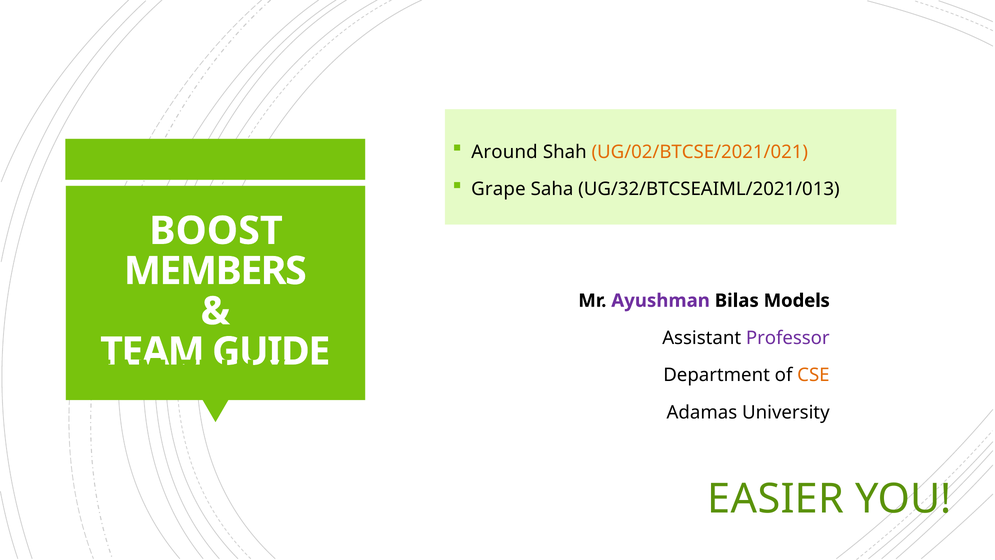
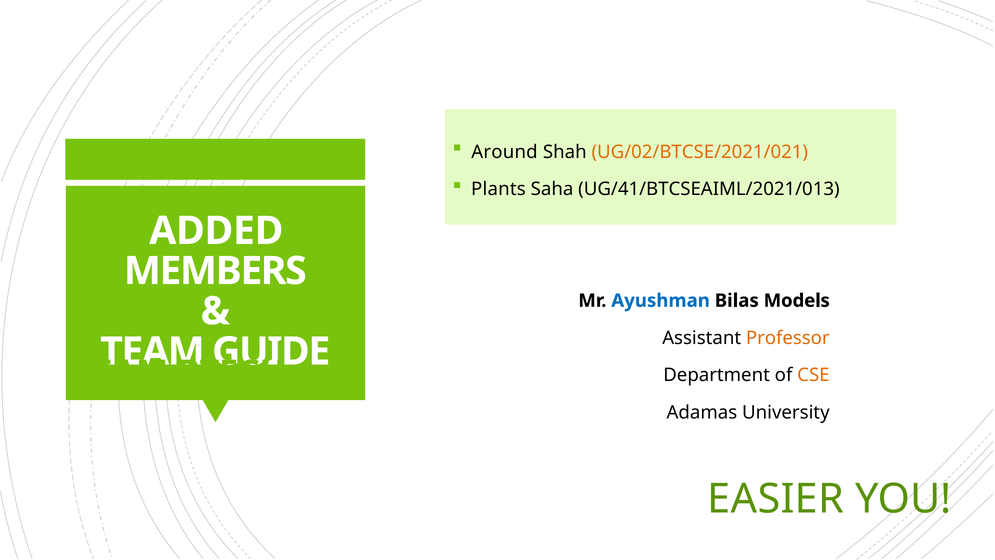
Grape: Grape -> Plants
UG/32/BTCSEAIML/2021/013: UG/32/BTCSEAIML/2021/013 -> UG/41/BTCSEAIML/2021/013
BOOST: BOOST -> ADDED
Ayushman colour: purple -> blue
Professor colour: purple -> orange
TRULY: TRULY -> BTECH
